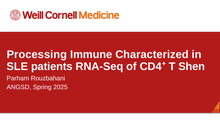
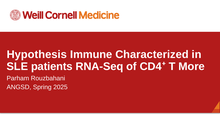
Processing: Processing -> Hypothesis
Shen: Shen -> More
